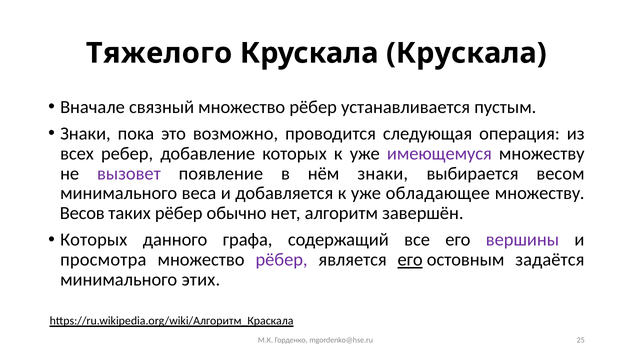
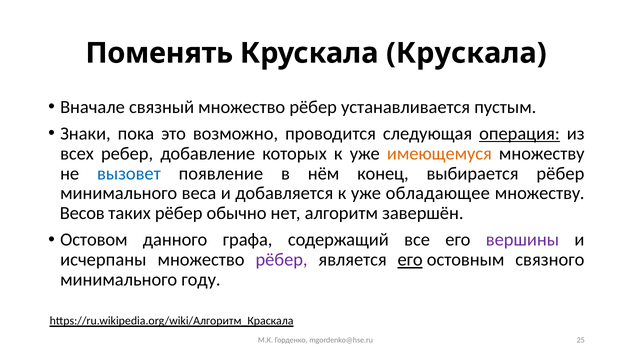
Тяжелого: Тяжелого -> Поменять
операция underline: none -> present
имеющемуся colour: purple -> orange
вызовет colour: purple -> blue
нём знаки: знаки -> конец
выбирается весом: весом -> рёбер
Которых at (94, 240): Которых -> Остовом
просмотра: просмотра -> исчерпаны
задаётся: задаётся -> связного
этих: этих -> году
